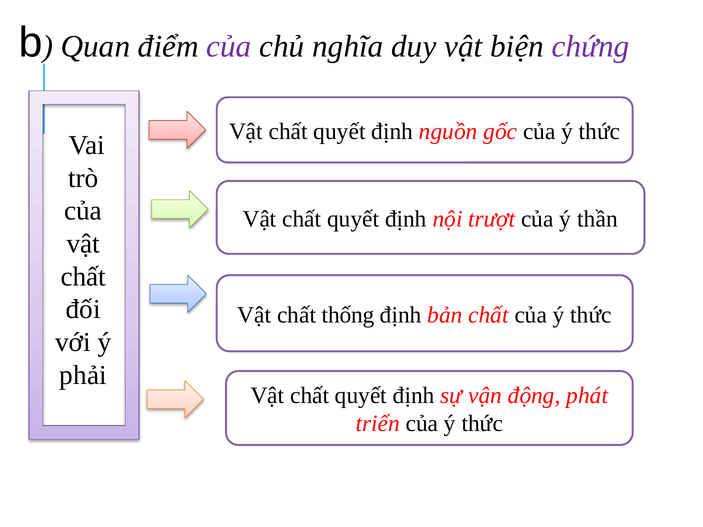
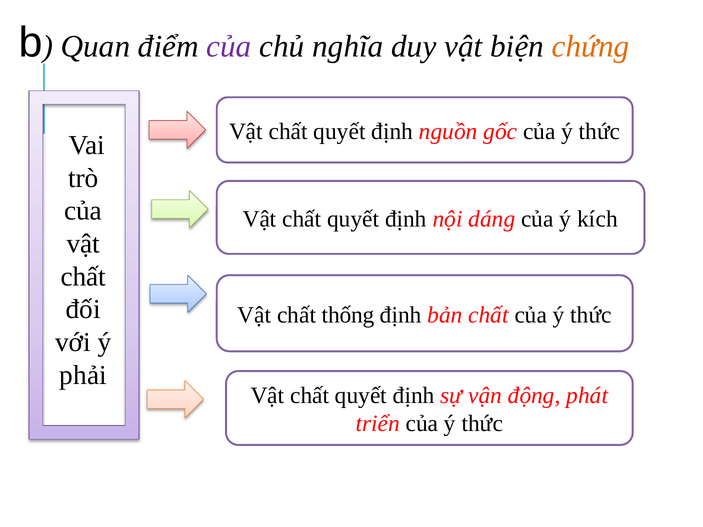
chứng colour: purple -> orange
trượt: trượt -> dáng
thần: thần -> kích
